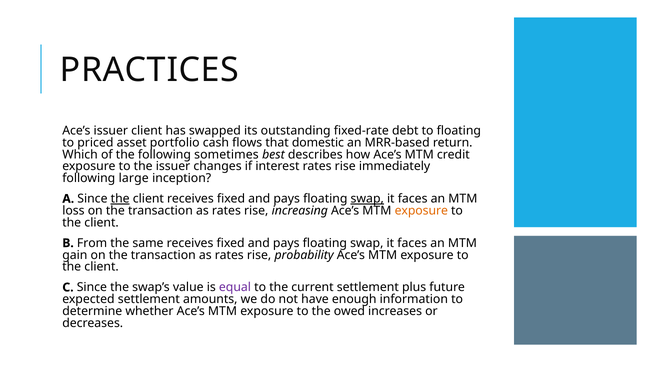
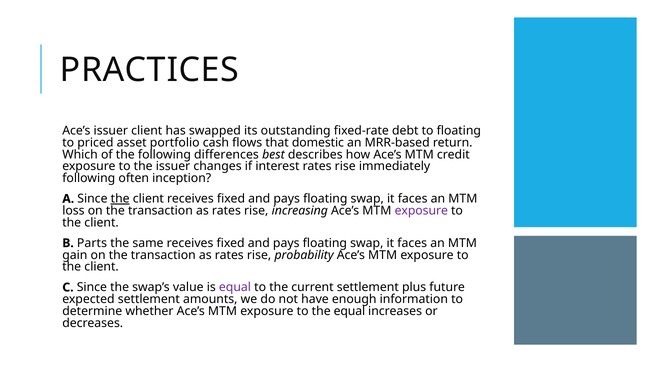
sometimes: sometimes -> differences
large: large -> often
swap at (367, 199) underline: present -> none
exposure at (421, 211) colour: orange -> purple
From: From -> Parts
the owed: owed -> equal
